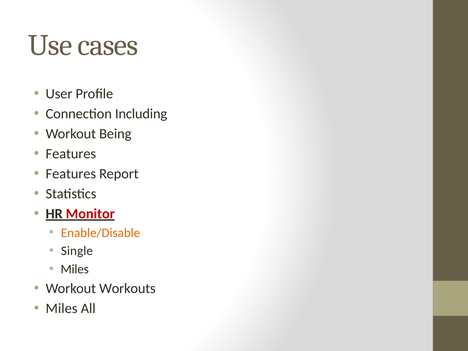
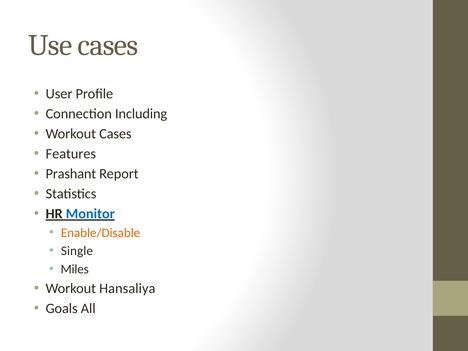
Workout Being: Being -> Cases
Features at (71, 174): Features -> Prashant
Monitor colour: red -> blue
Workouts: Workouts -> Hansaliya
Miles at (62, 309): Miles -> Goals
